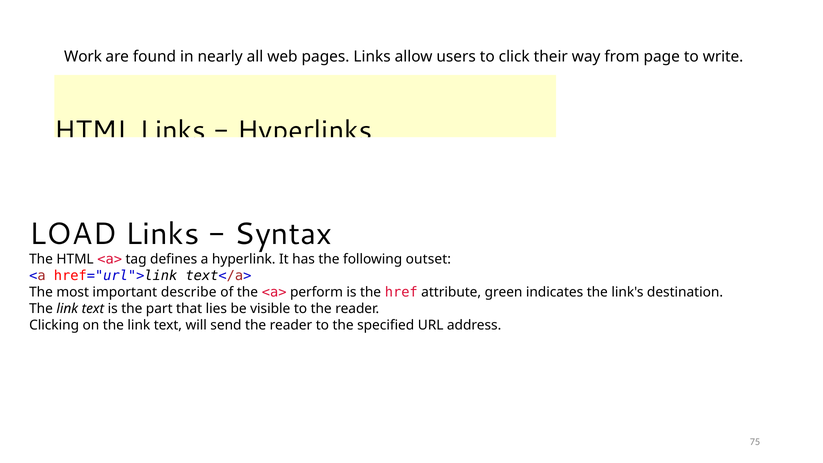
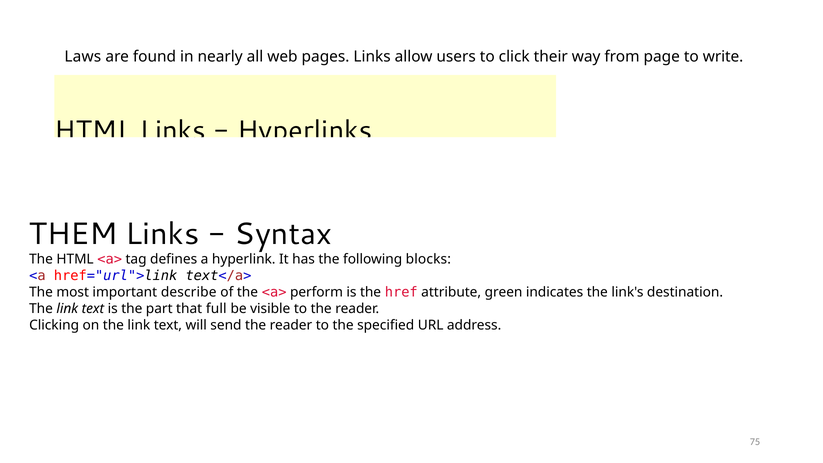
Work: Work -> Laws
LOAD: LOAD -> THEM
outset: outset -> blocks
lies: lies -> full
